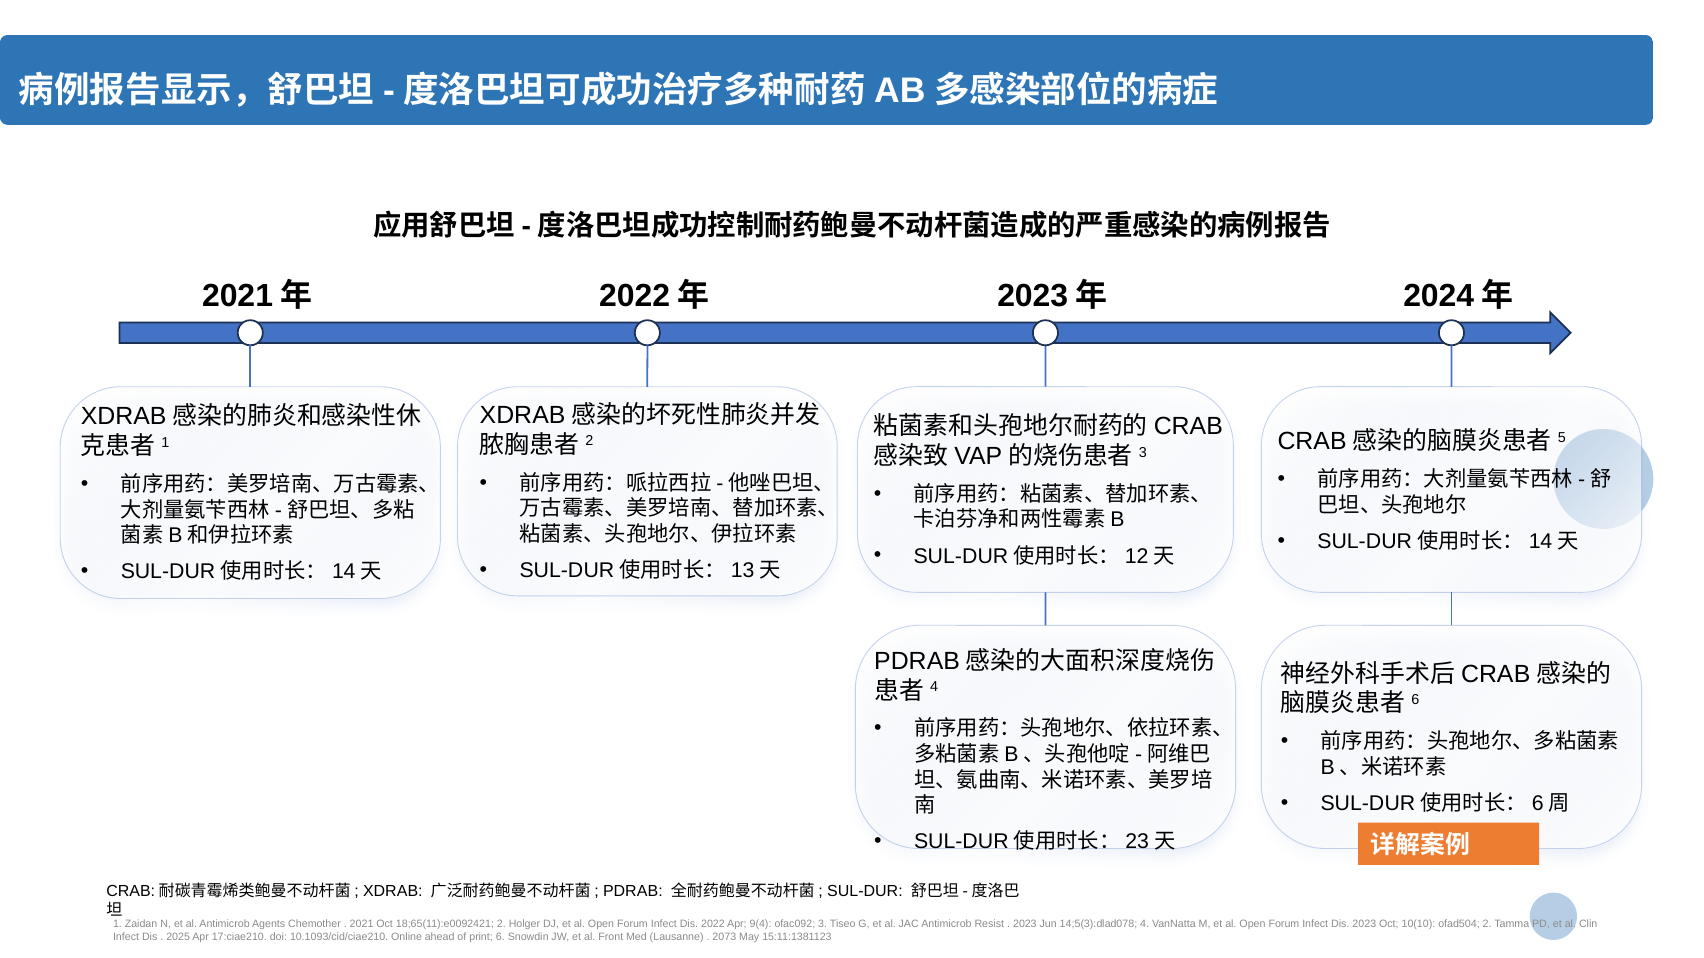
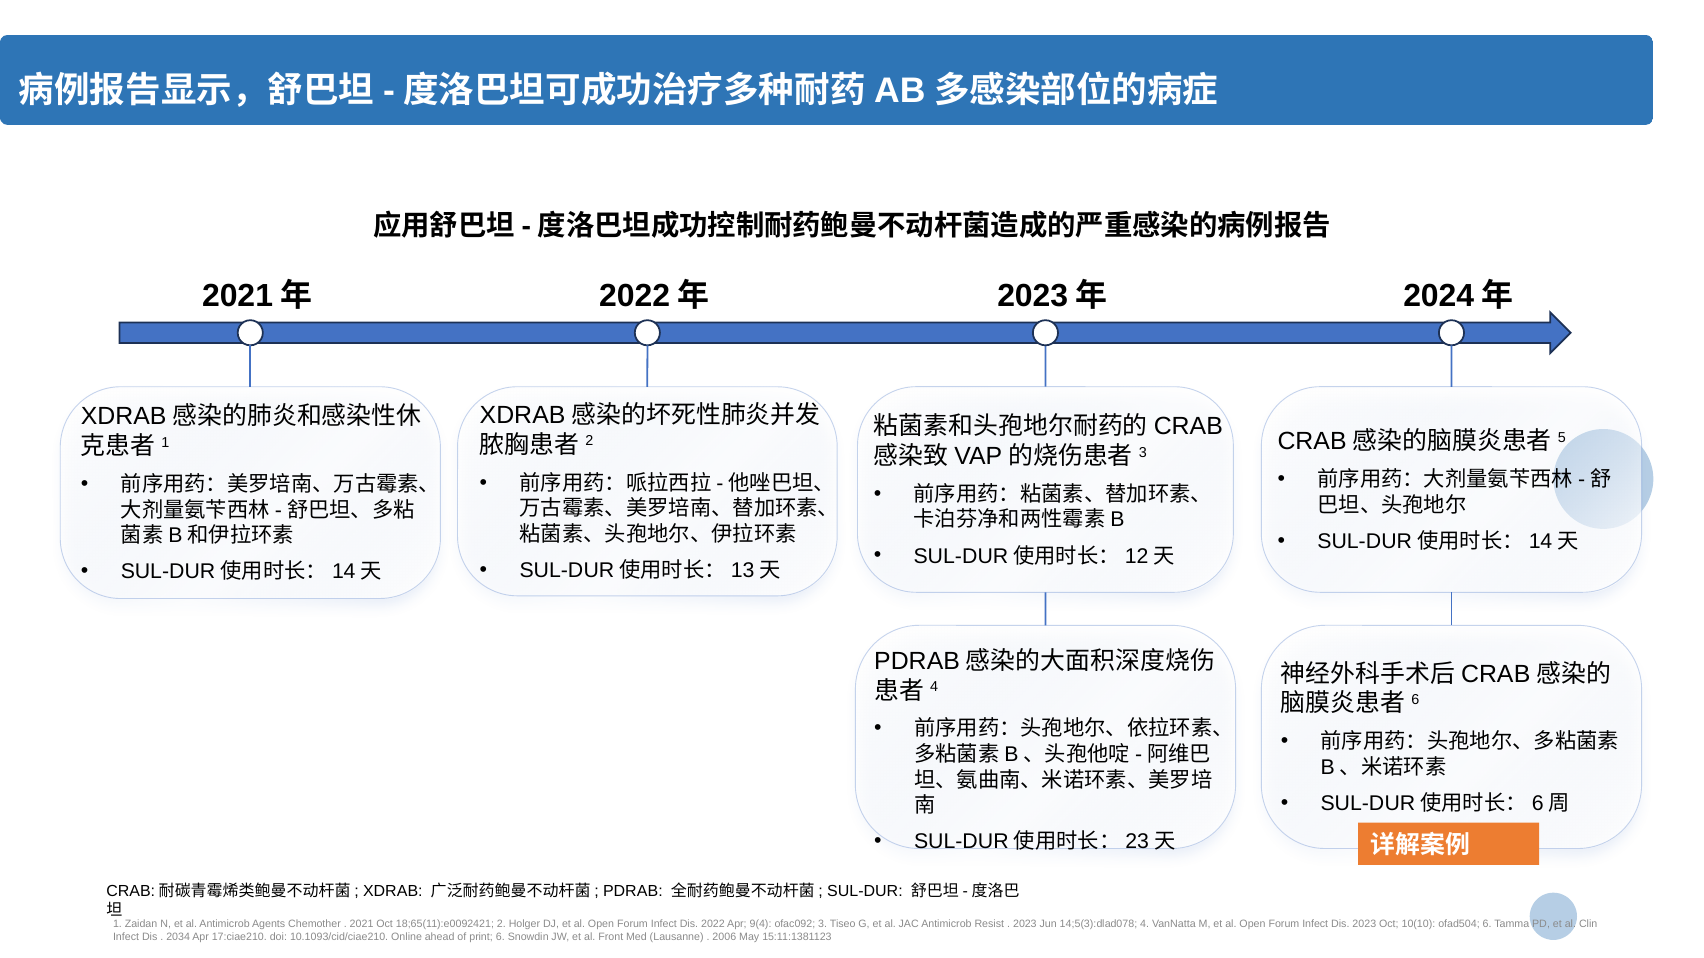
ofad504 2: 2 -> 6
2025: 2025 -> 2034
2073: 2073 -> 2006
